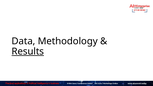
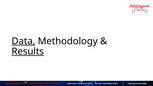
Data underline: none -> present
